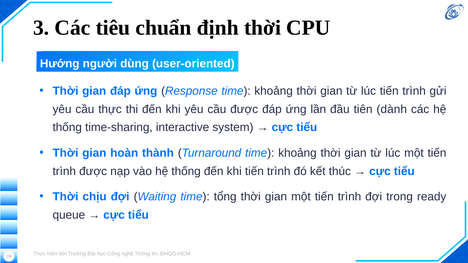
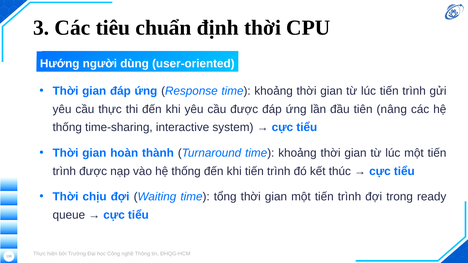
dành: dành -> nâng
